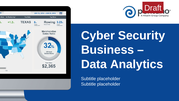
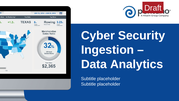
Business: Business -> Ingestion
